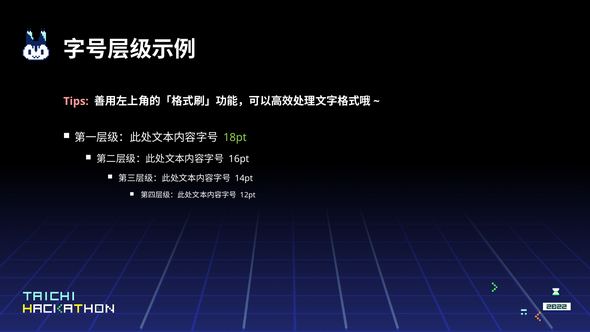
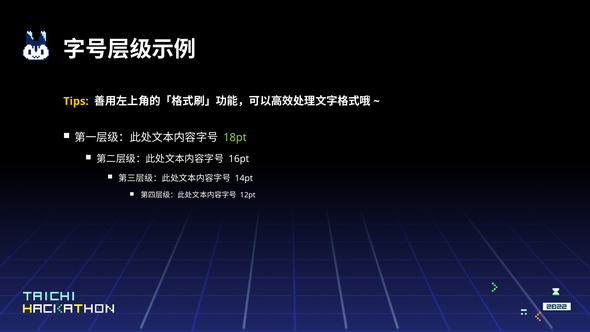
Tips colour: pink -> yellow
